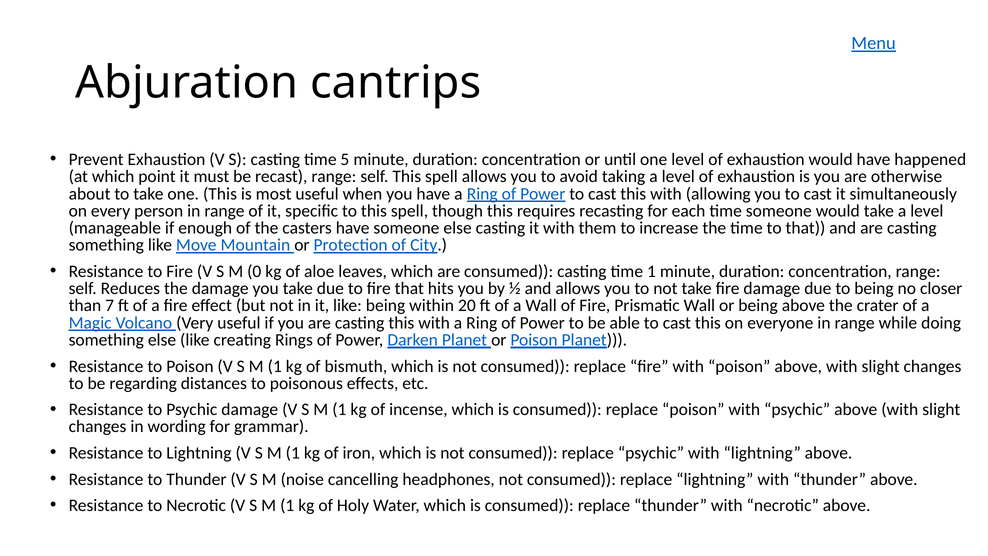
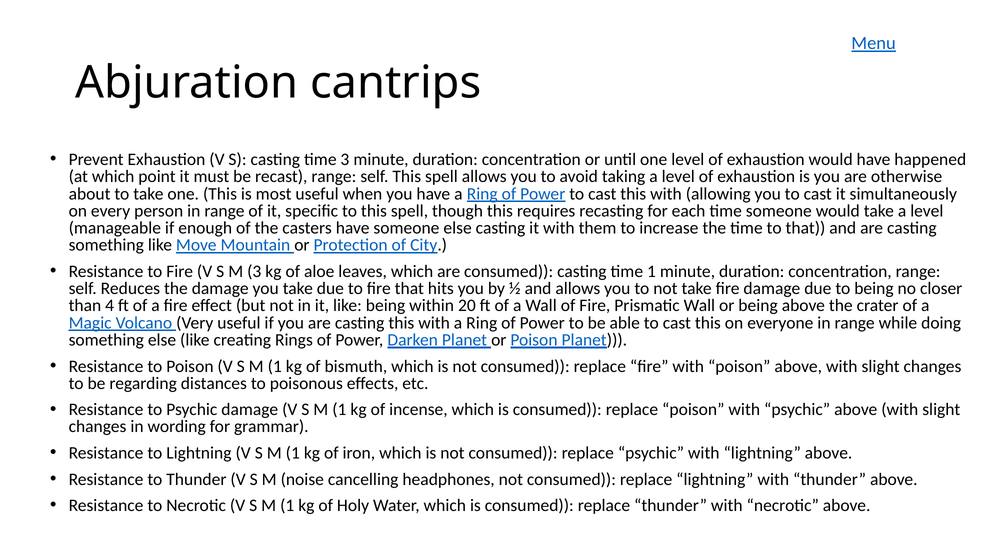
time 5: 5 -> 3
M 0: 0 -> 3
7: 7 -> 4
